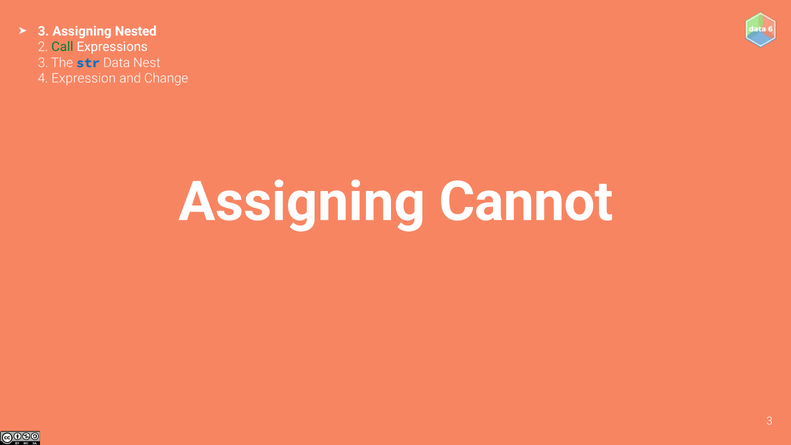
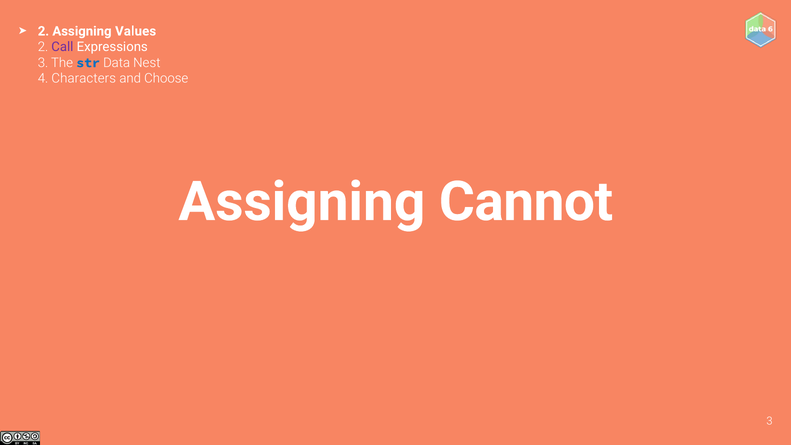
3 at (43, 31): 3 -> 2
Nested: Nested -> Values
Call colour: green -> purple
Expression: Expression -> Characters
Change: Change -> Choose
